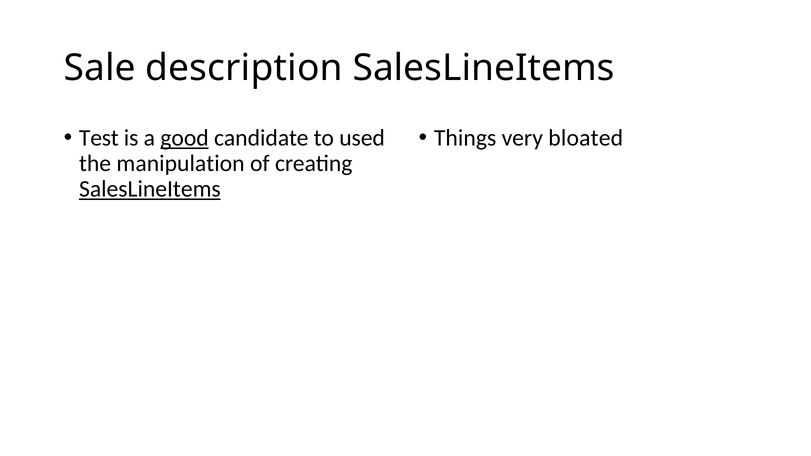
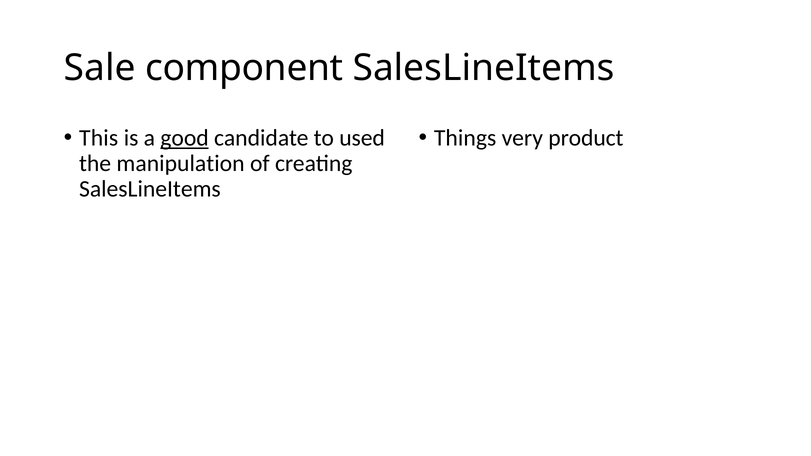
description: description -> component
Test: Test -> This
bloated: bloated -> product
SalesLineItems at (150, 189) underline: present -> none
